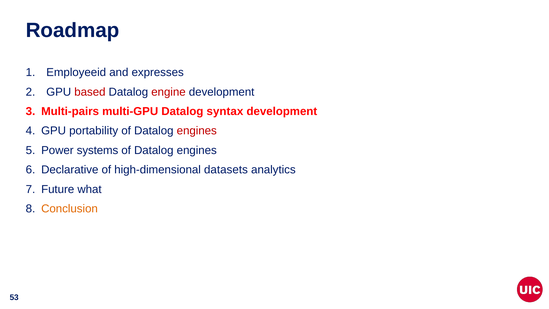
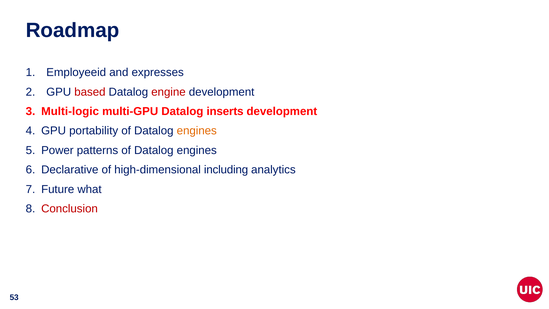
Multi-pairs: Multi-pairs -> Multi-logic
syntax: syntax -> inserts
engines at (197, 131) colour: red -> orange
systems: systems -> patterns
datasets: datasets -> including
Conclusion colour: orange -> red
